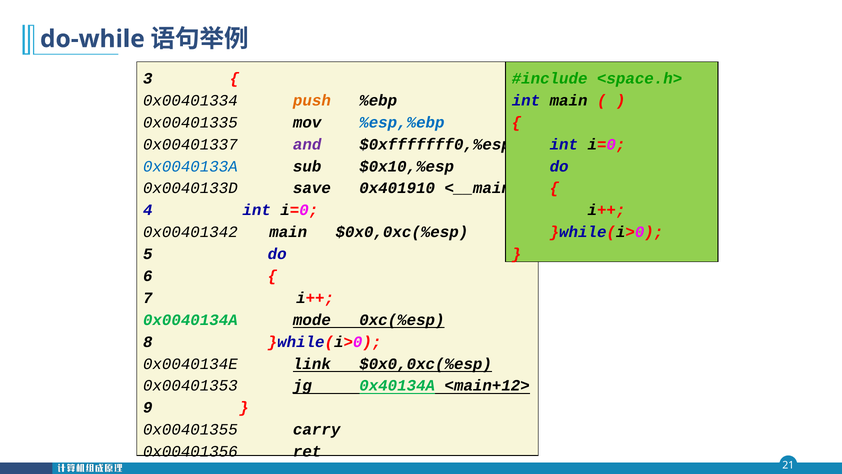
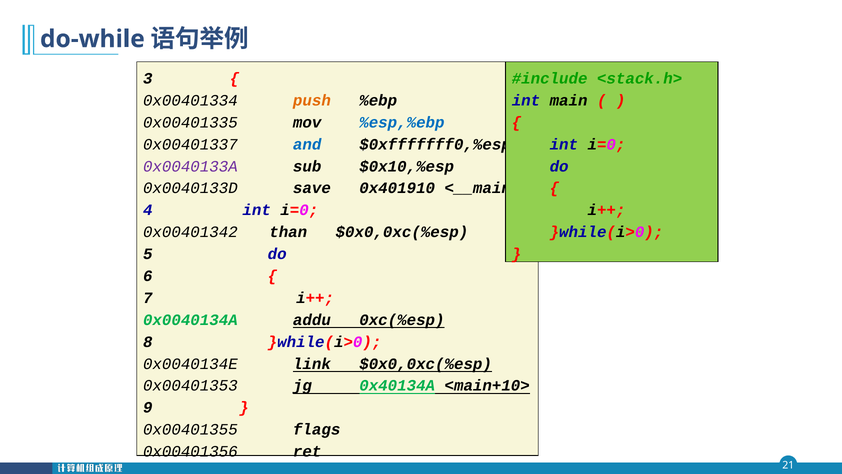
<space.h>: <space.h> -> <stack.h>
and colour: purple -> blue
0x0040133A colour: blue -> purple
0x00401342 main: main -> than
mode: mode -> addu
<main+12>: <main+12> -> <main+10>
carry: carry -> flags
